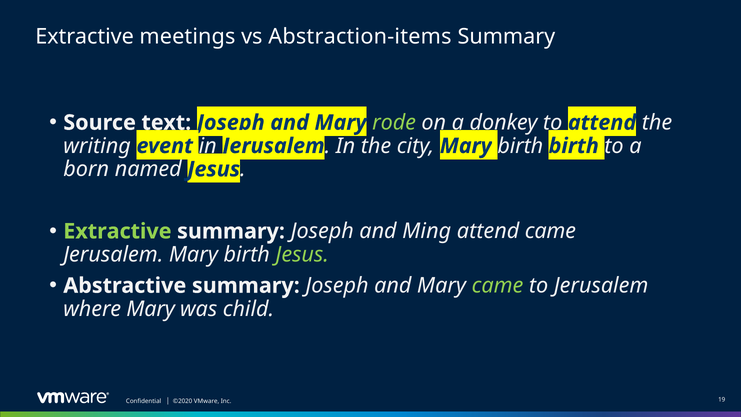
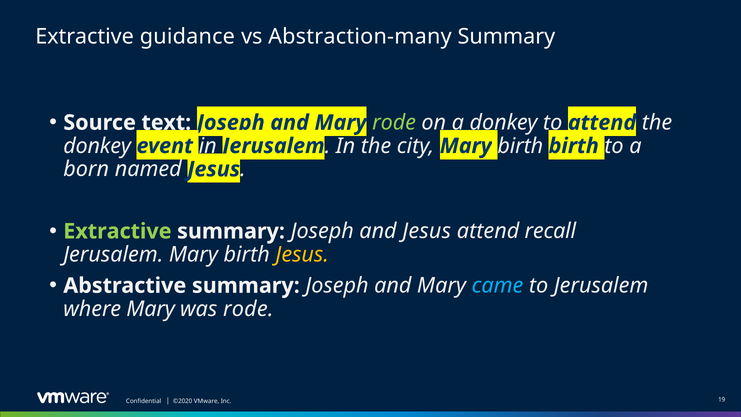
meetings: meetings -> guidance
Abstraction-items: Abstraction-items -> Abstraction-many
writing at (97, 146): writing -> donkey
and Ming: Ming -> Jesus
attend came: came -> recall
Jesus at (302, 255) colour: light green -> yellow
came at (498, 286) colour: light green -> light blue
was child: child -> rode
